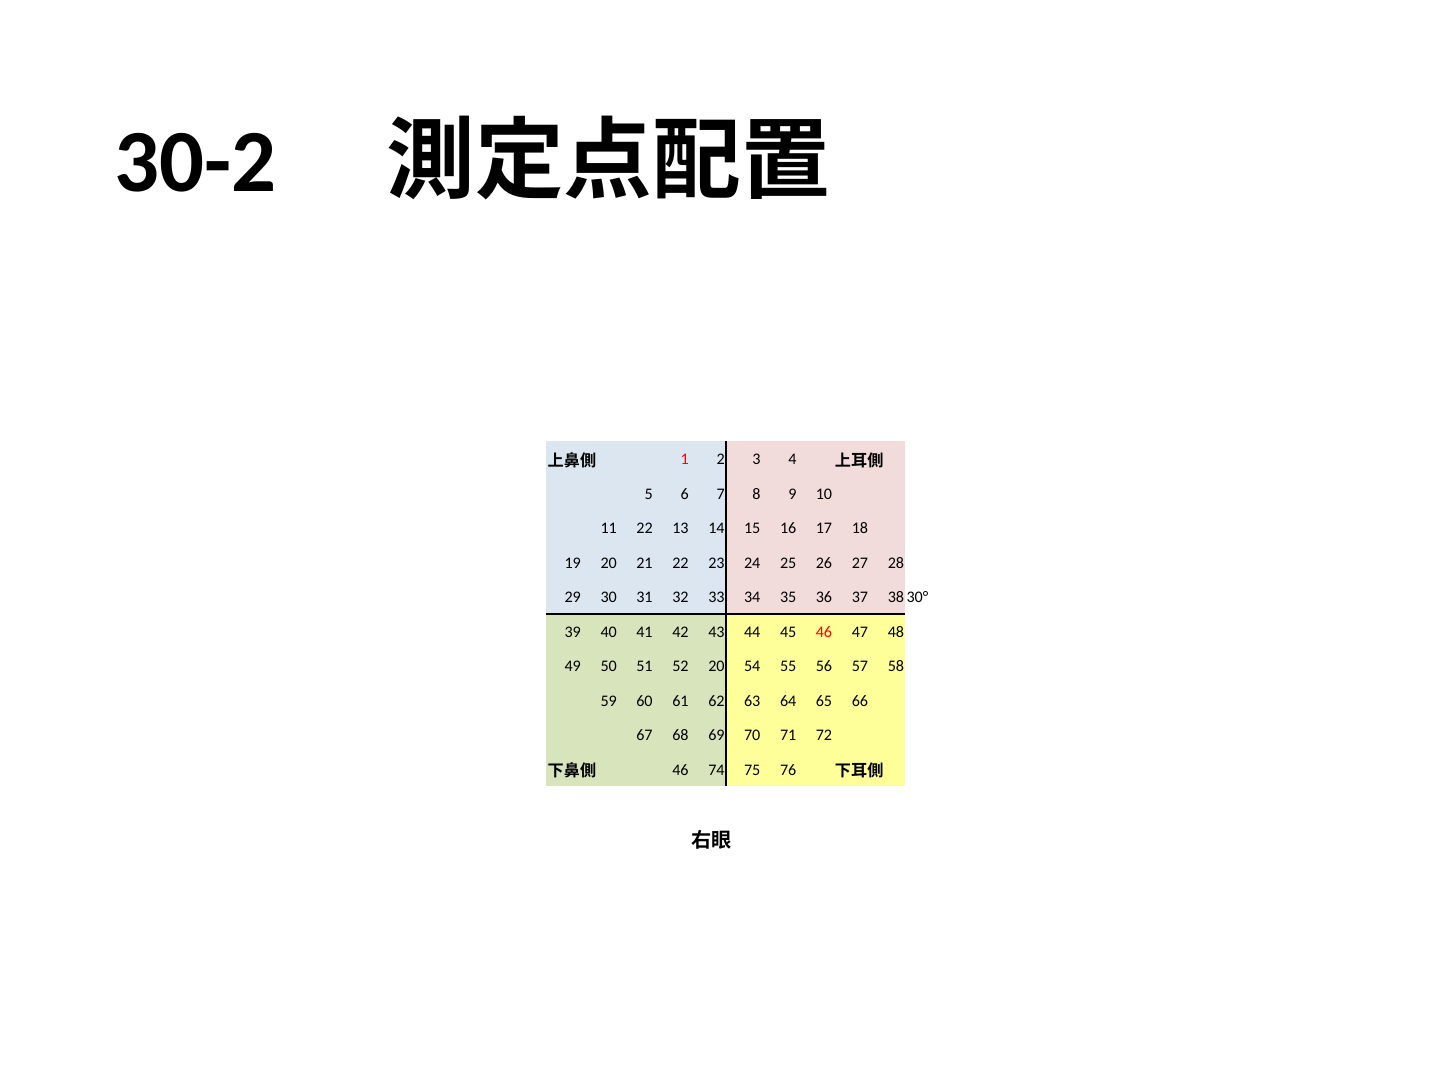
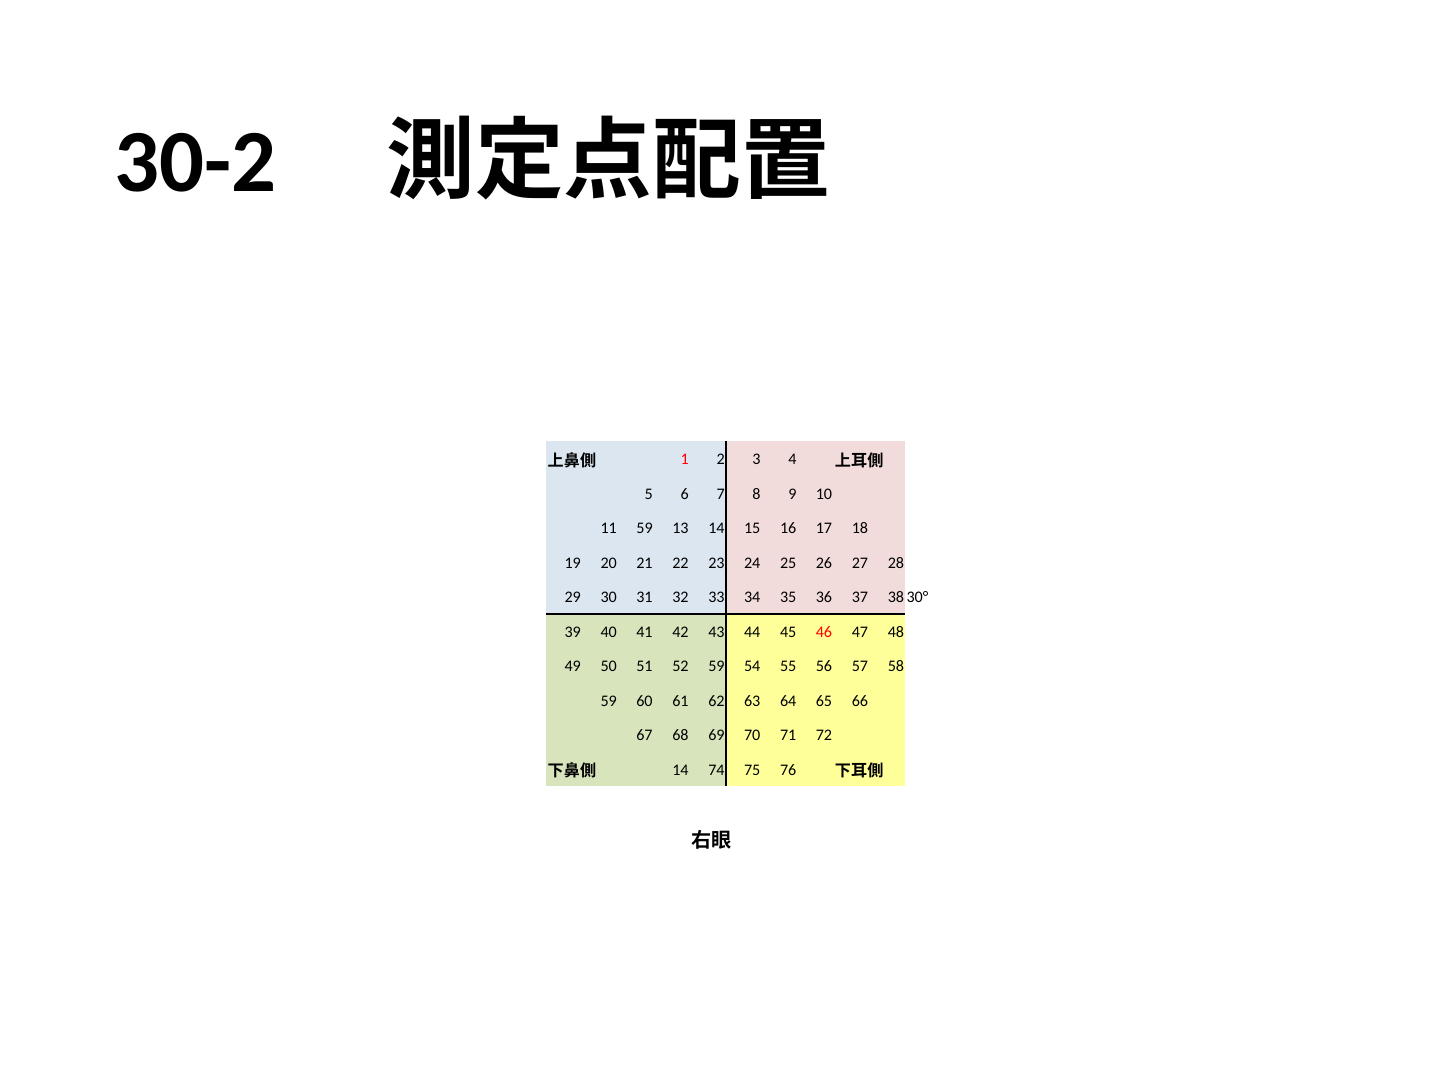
11 22: 22 -> 59
52 20: 20 -> 59
46 at (680, 770): 46 -> 14
